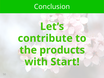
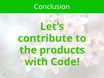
Start: Start -> Code
